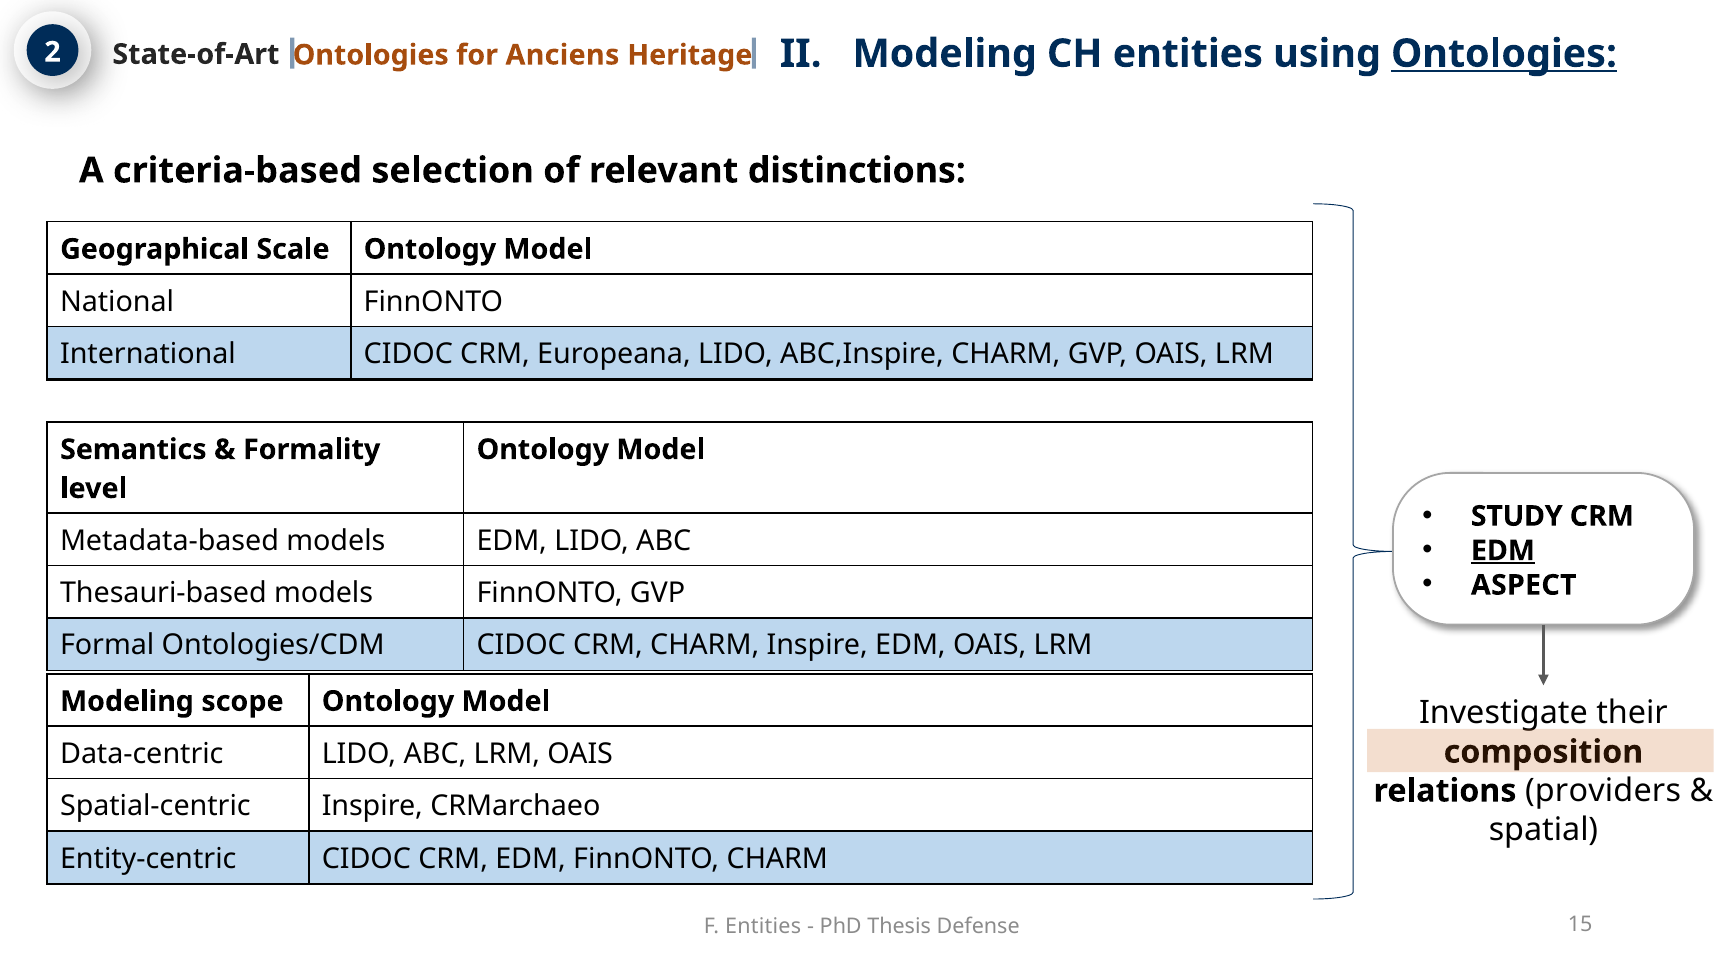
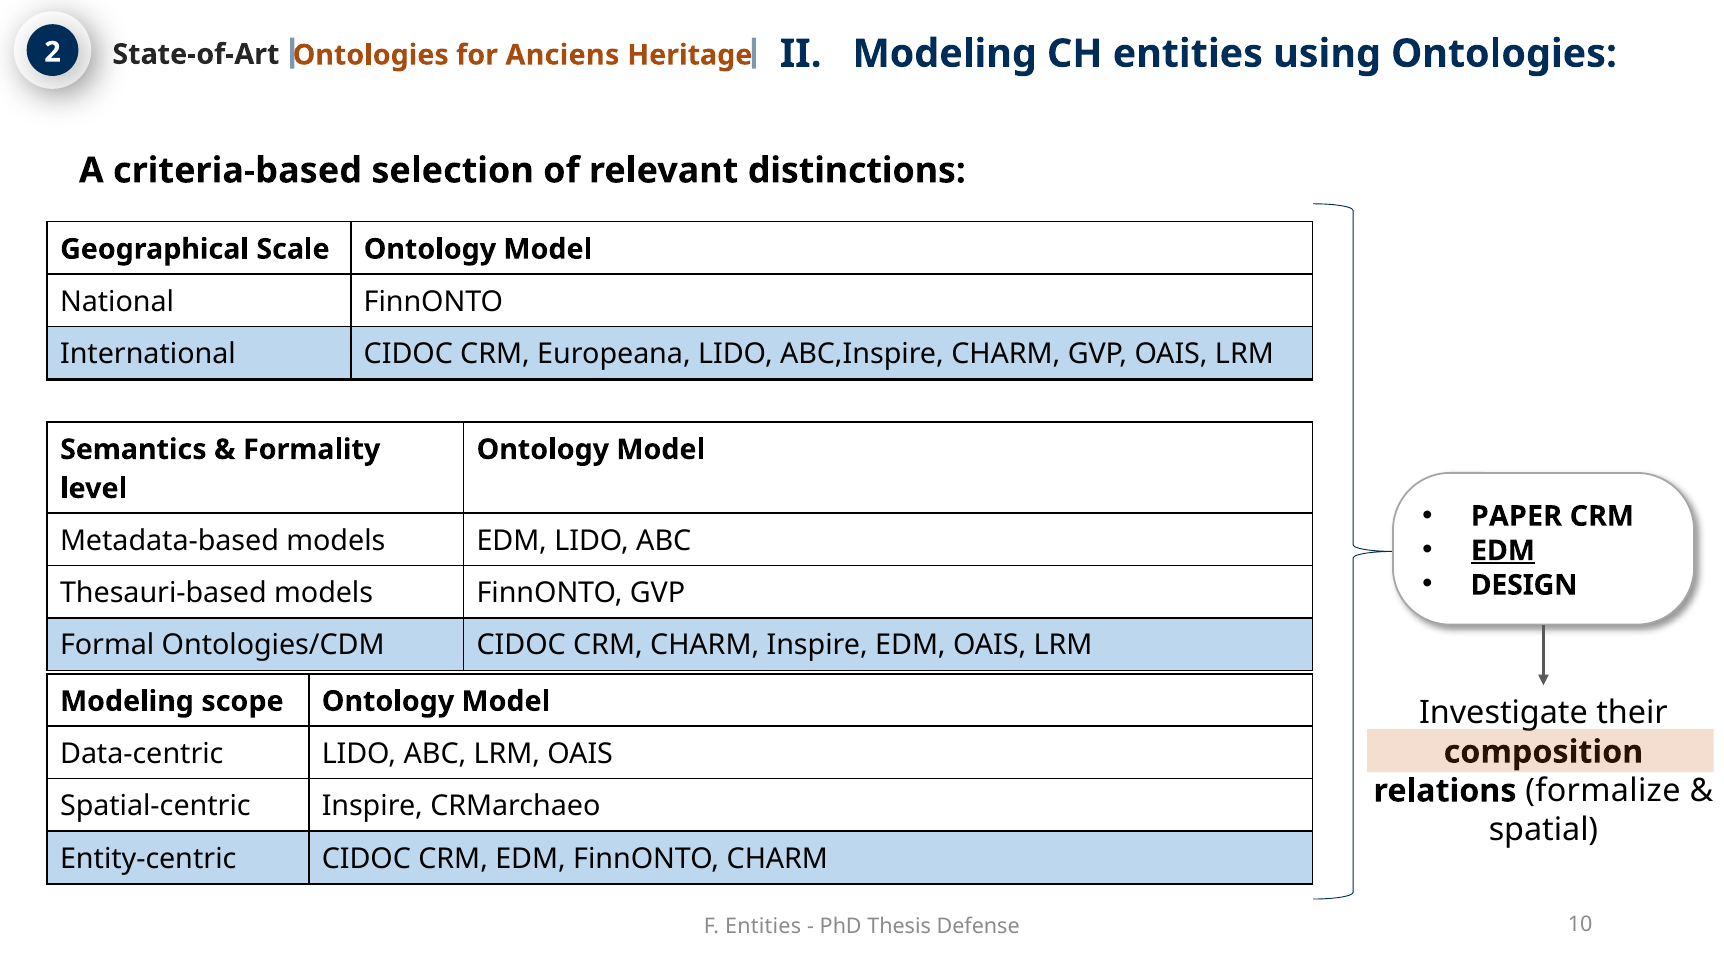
Ontologies at (1504, 54) underline: present -> none
STUDY: STUDY -> PAPER
ASPECT: ASPECT -> DESIGN
providers: providers -> formalize
15: 15 -> 10
